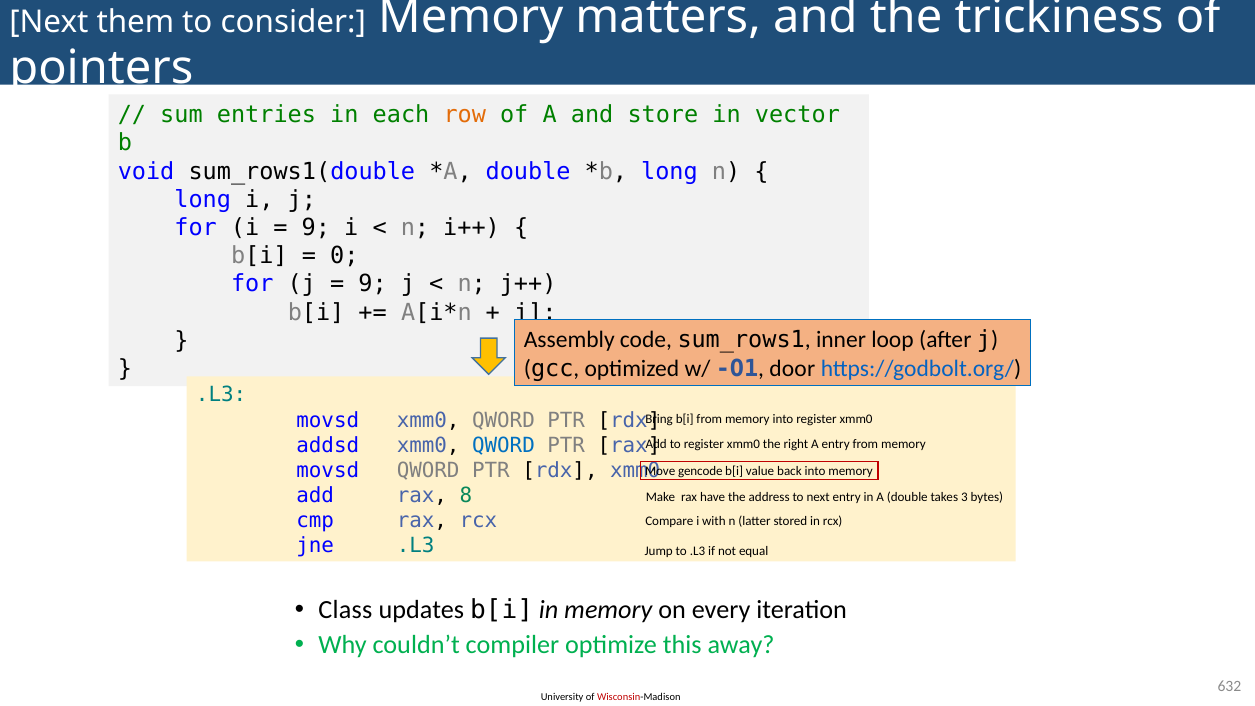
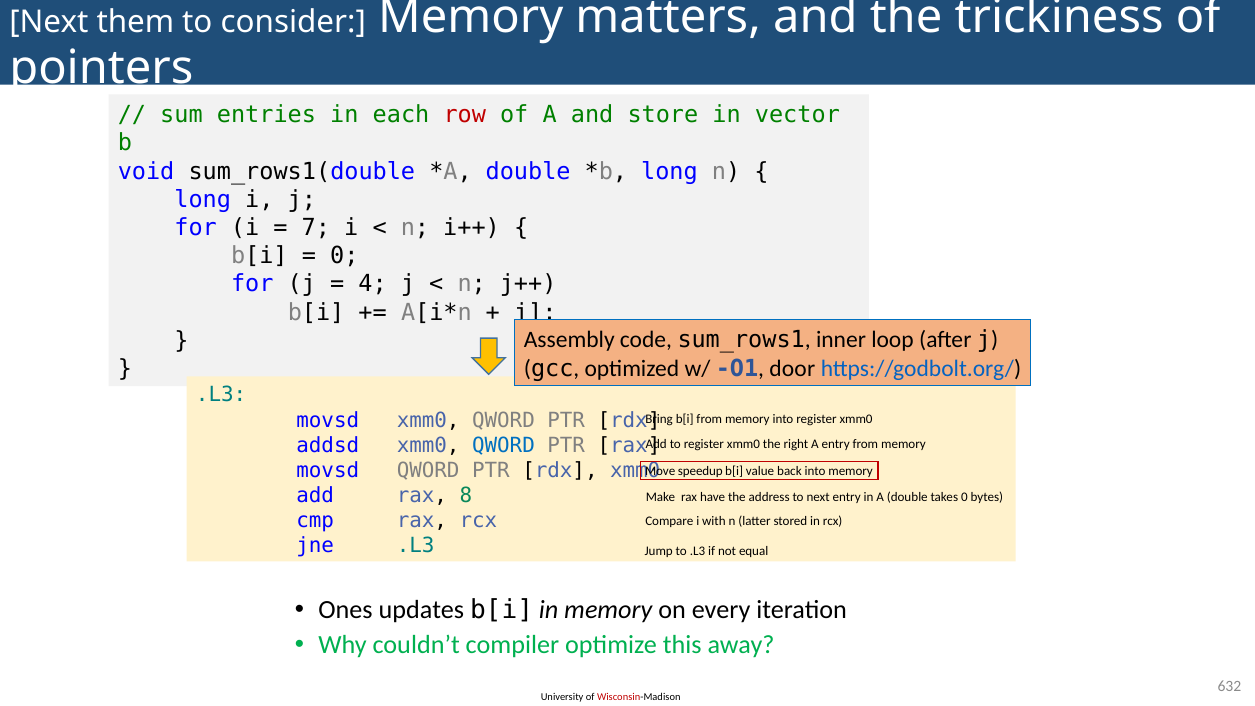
row colour: orange -> red
9 at (316, 228): 9 -> 7
9 at (372, 284): 9 -> 4
gencode: gencode -> speedup
takes 3: 3 -> 0
Class: Class -> Ones
